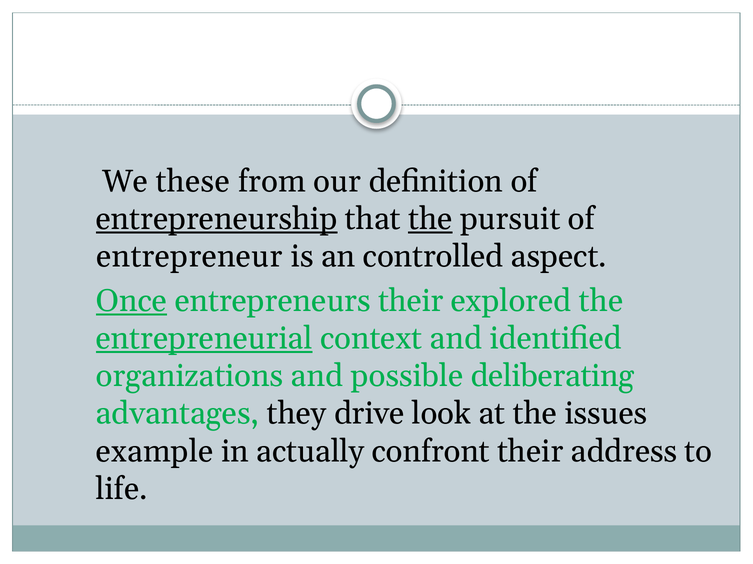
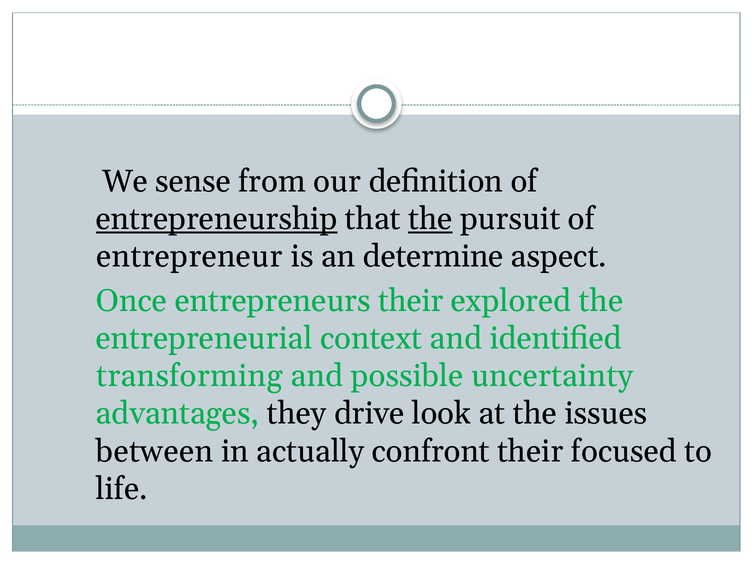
these: these -> sense
controlled: controlled -> determine
Once underline: present -> none
entrepreneurial underline: present -> none
organizations: organizations -> transforming
deliberating: deliberating -> uncertainty
example: example -> between
address: address -> focused
